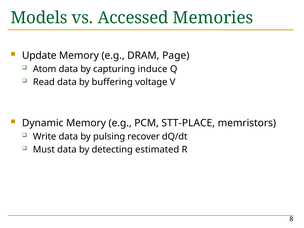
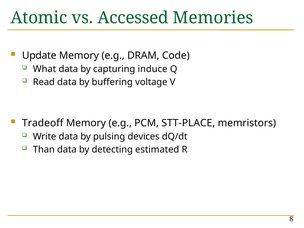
Models: Models -> Atomic
Page: Page -> Code
Atom: Atom -> What
Dynamic: Dynamic -> Tradeoff
recover: recover -> devices
Must: Must -> Than
